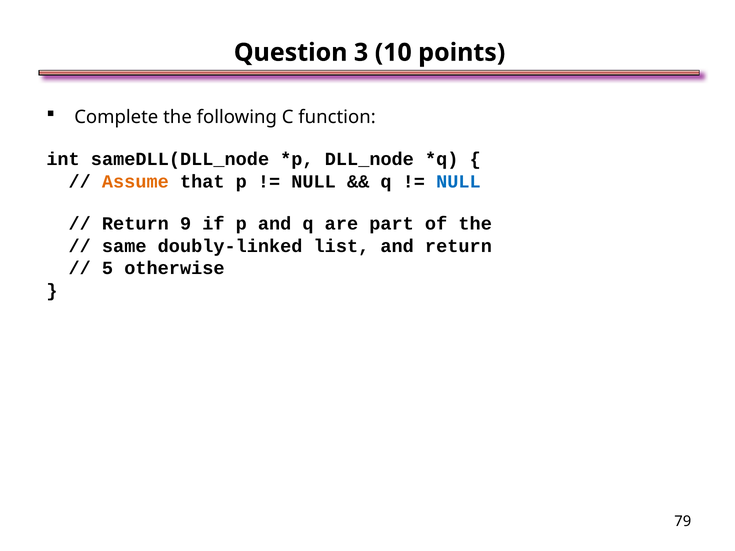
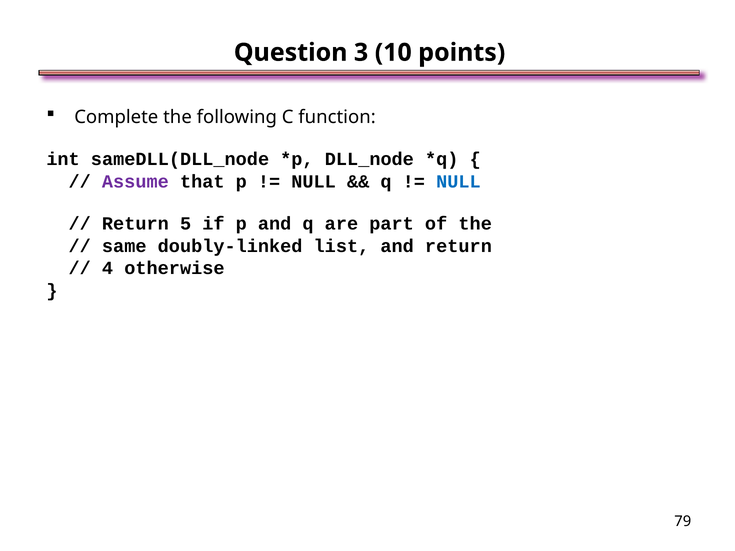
Assume colour: orange -> purple
9: 9 -> 5
5: 5 -> 4
